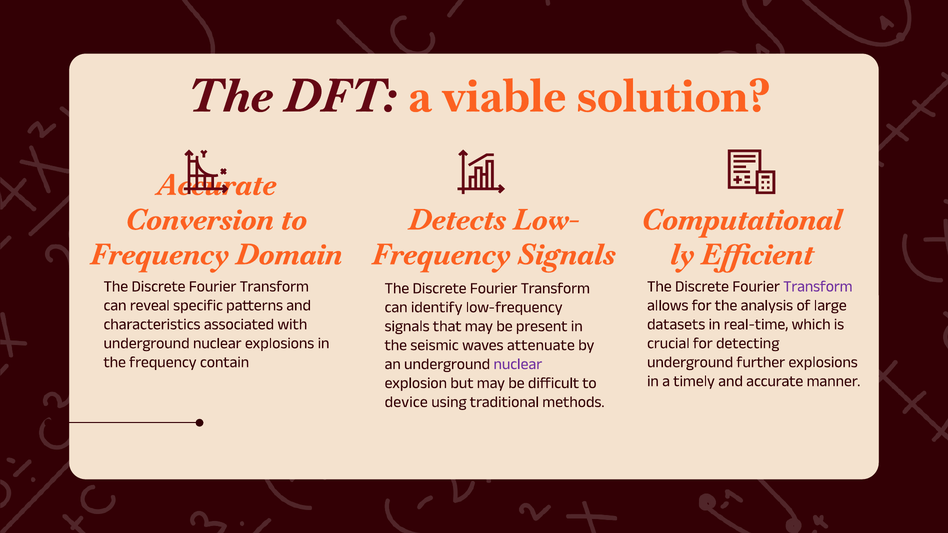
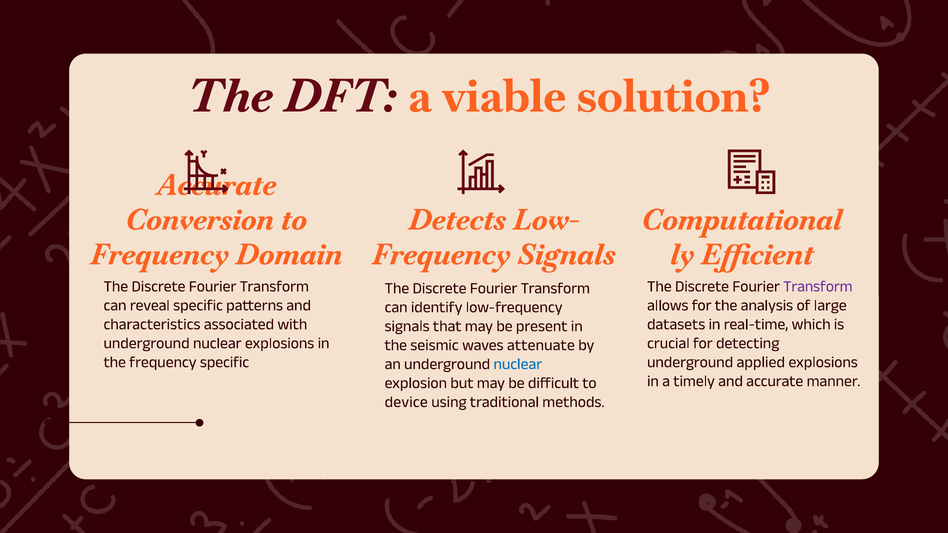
frequency contain: contain -> specific
further: further -> applied
nuclear at (518, 364) colour: purple -> blue
